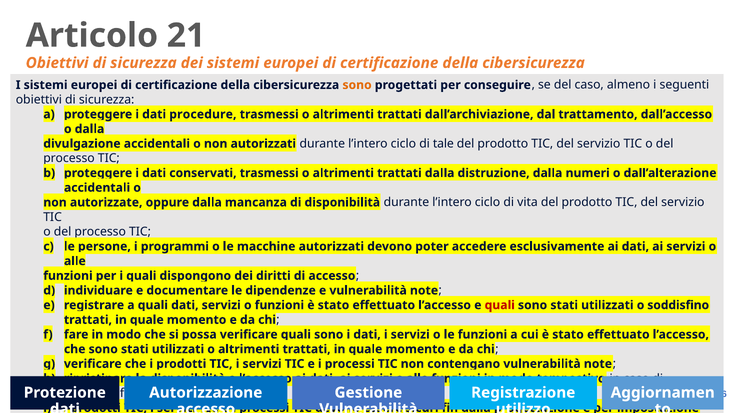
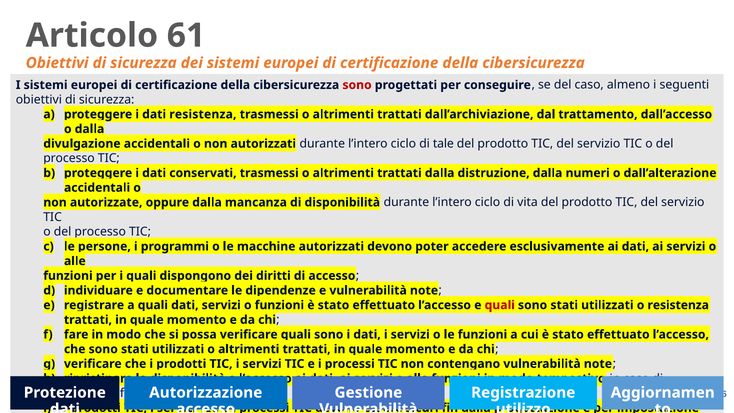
21: 21 -> 61
sono at (357, 85) colour: orange -> red
dati procedure: procedure -> resistenza
o soddisfino: soddisfino -> resistenza
